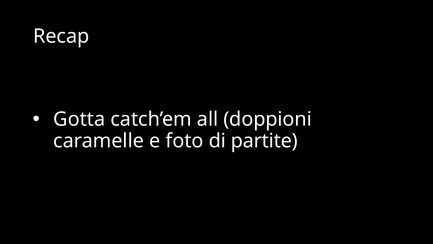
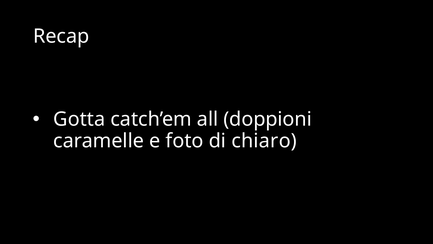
partite: partite -> chiaro
